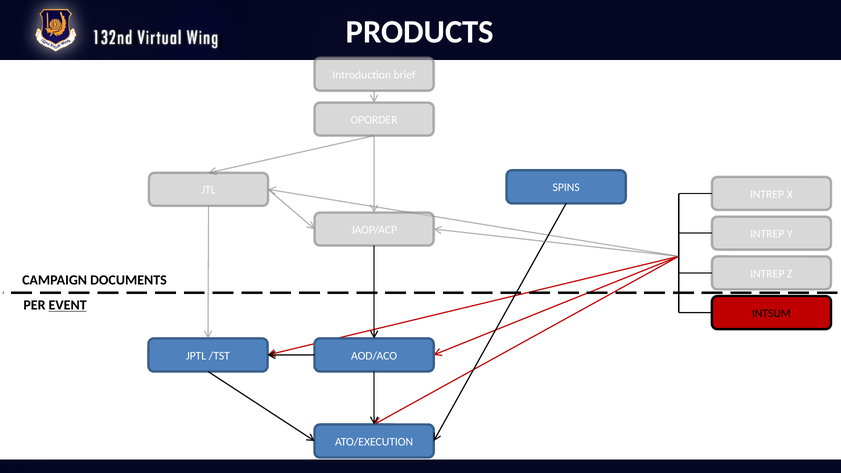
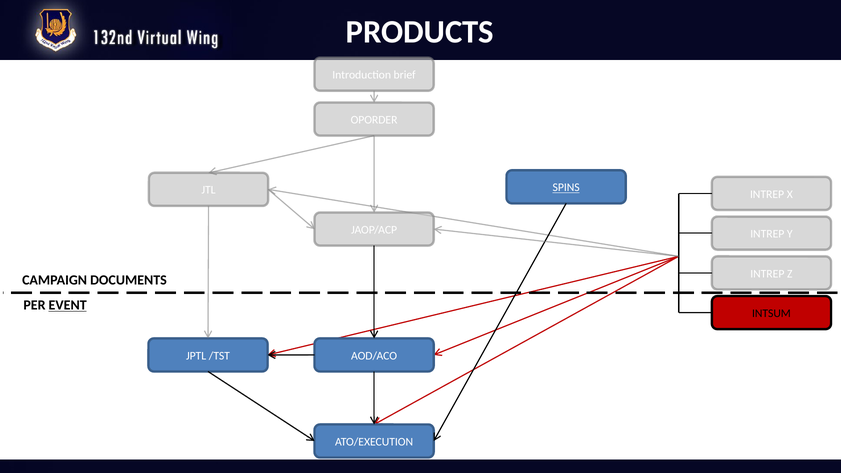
SPINS underline: none -> present
